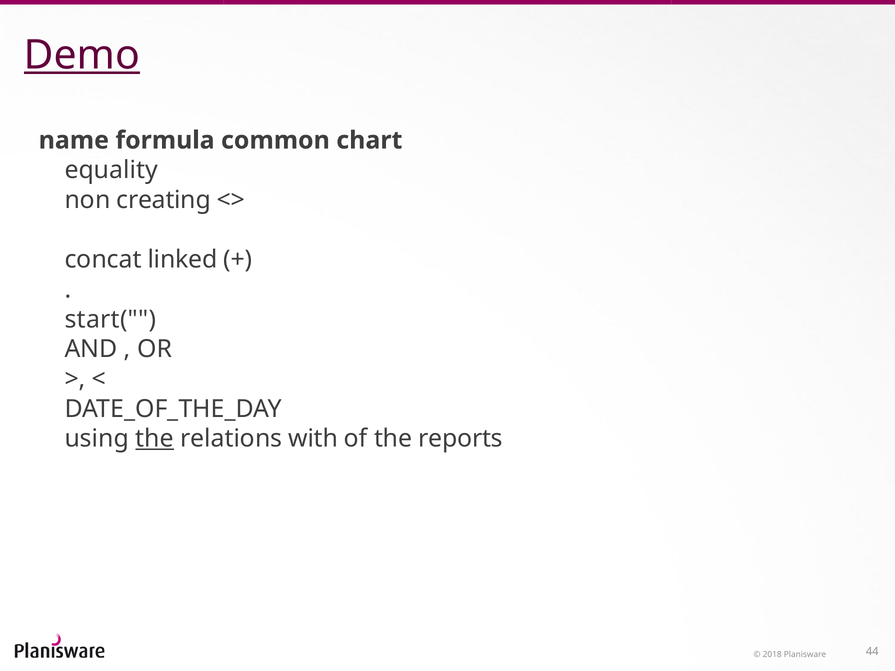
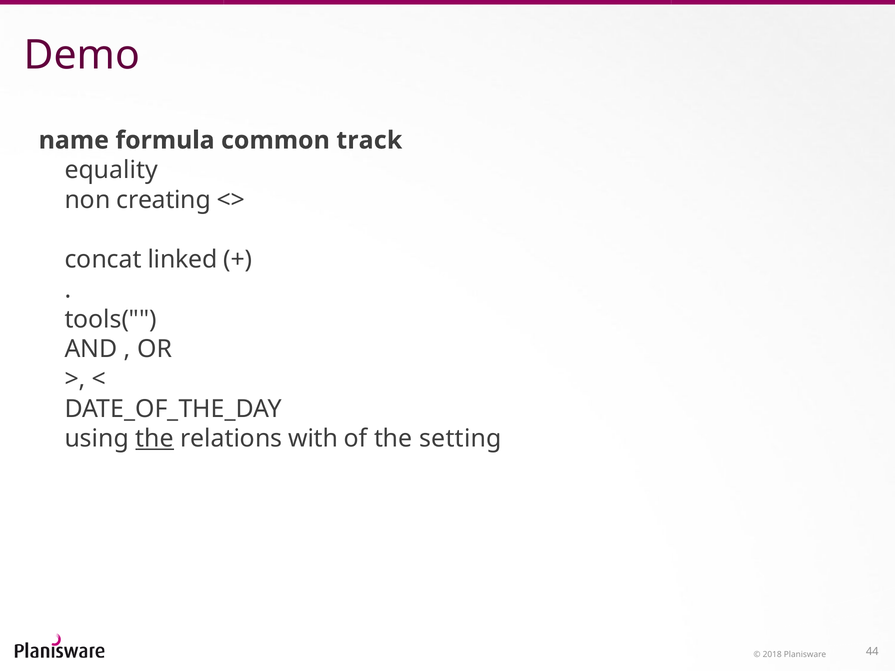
Demo underline: present -> none
chart: chart -> track
start(: start( -> tools(
reports: reports -> setting
